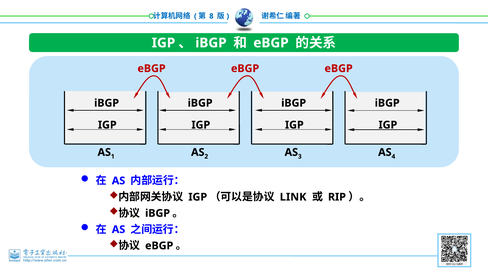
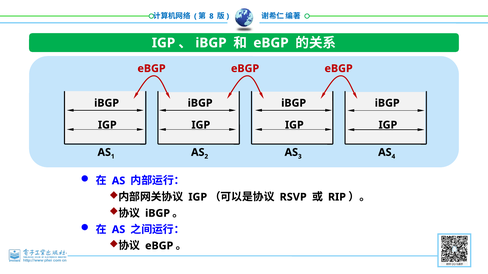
LINK: LINK -> RSVP
